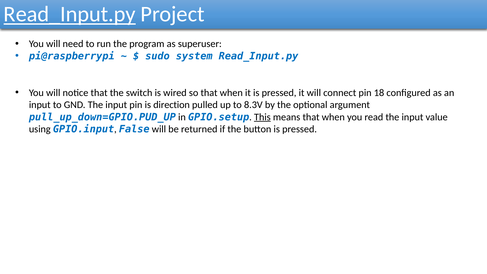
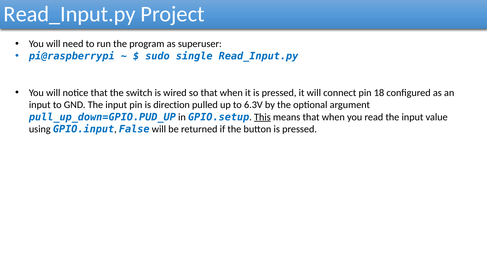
Read_Input.py at (70, 14) underline: present -> none
system: system -> single
8.3V: 8.3V -> 6.3V
